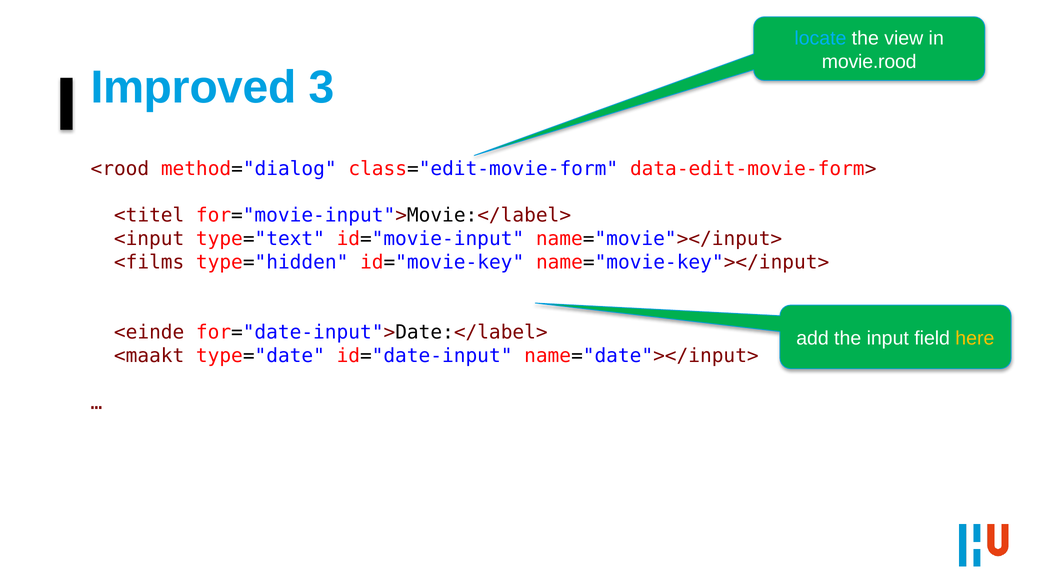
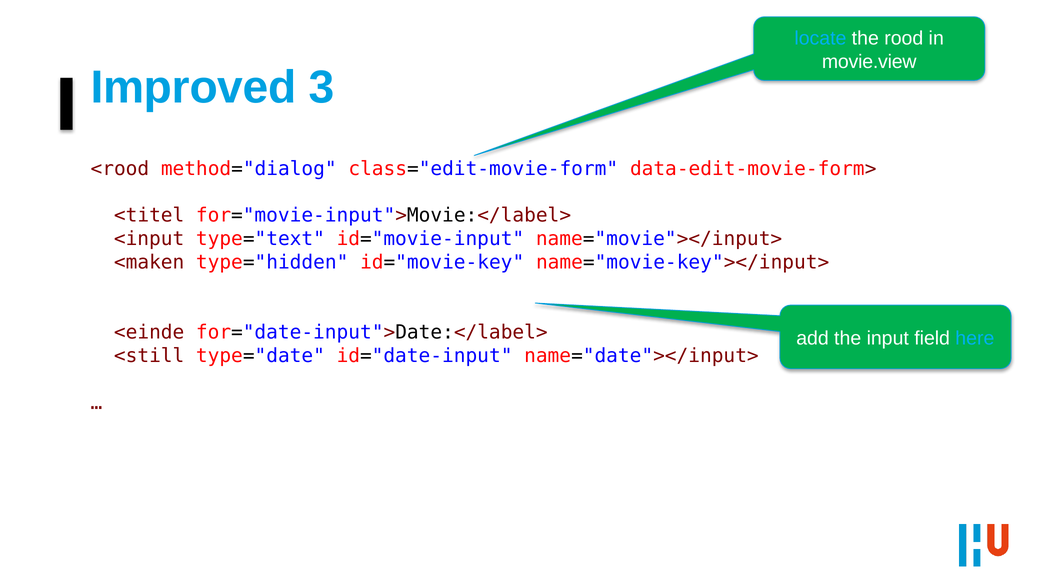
view: view -> rood
movie.rood: movie.rood -> movie.view
<films: <films -> <maken
here colour: yellow -> light blue
<maakt: <maakt -> <still
